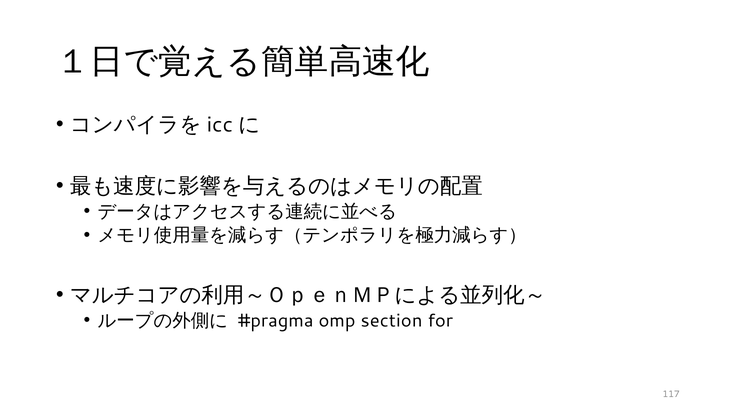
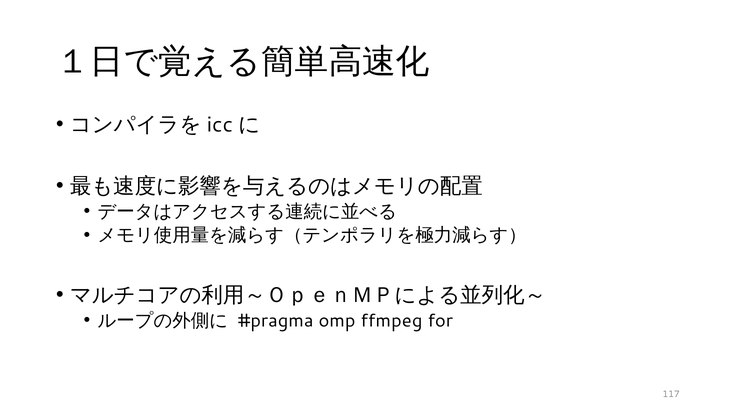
section: section -> ffmpeg
